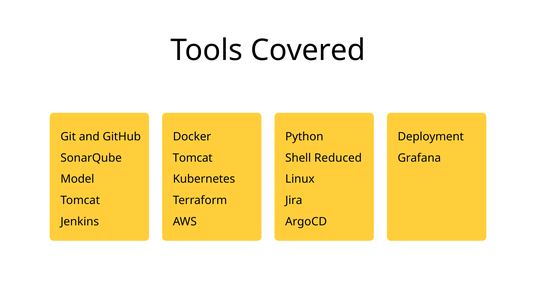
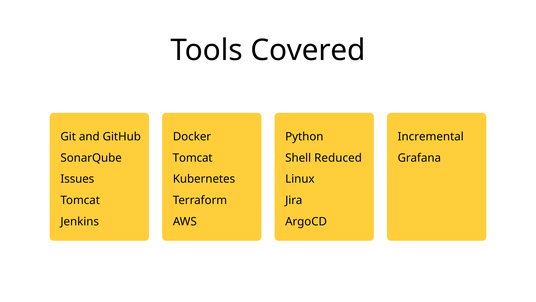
Deployment: Deployment -> Incremental
Model: Model -> Issues
